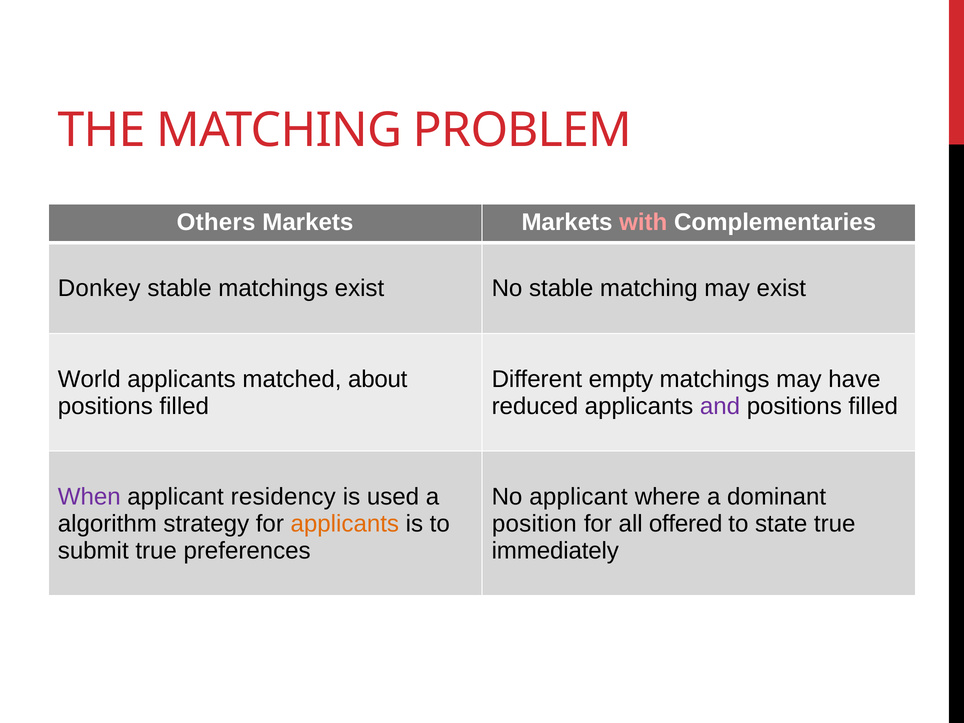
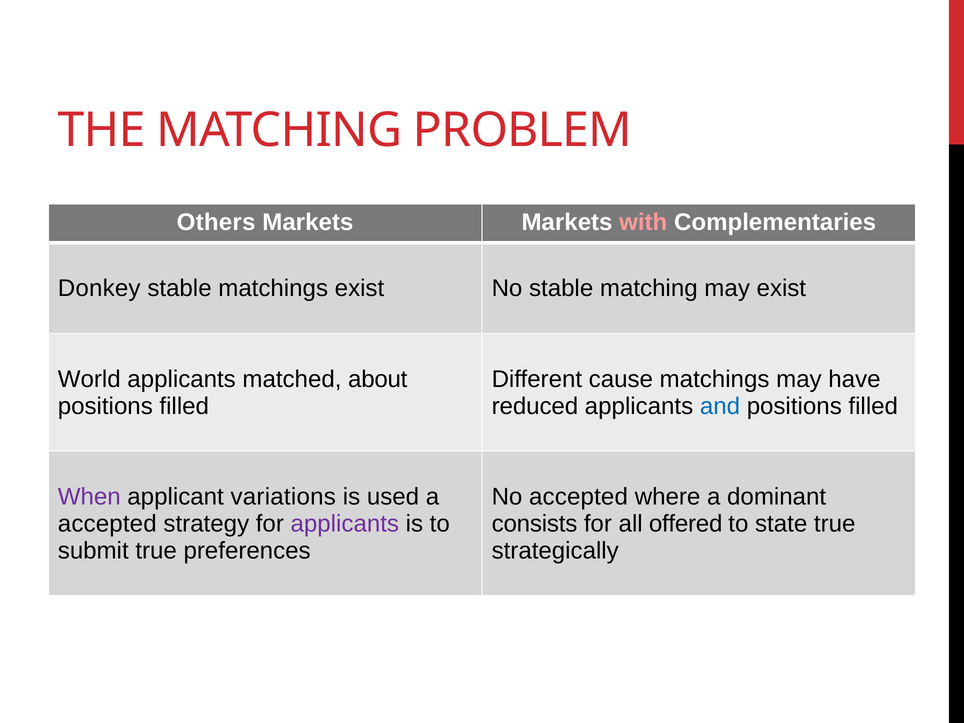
empty: empty -> cause
and colour: purple -> blue
residency: residency -> variations
No applicant: applicant -> accepted
algorithm at (107, 524): algorithm -> accepted
applicants at (345, 524) colour: orange -> purple
position: position -> consists
immediately: immediately -> strategically
